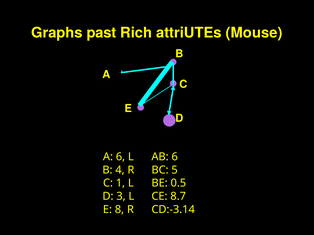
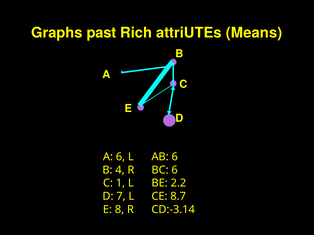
Mouse: Mouse -> Means
BC 5: 5 -> 6
0.5: 0.5 -> 2.2
3: 3 -> 7
